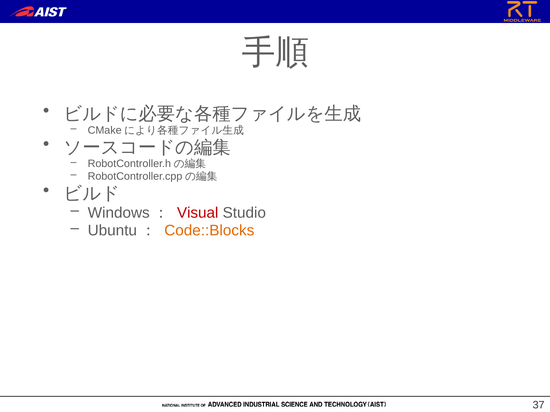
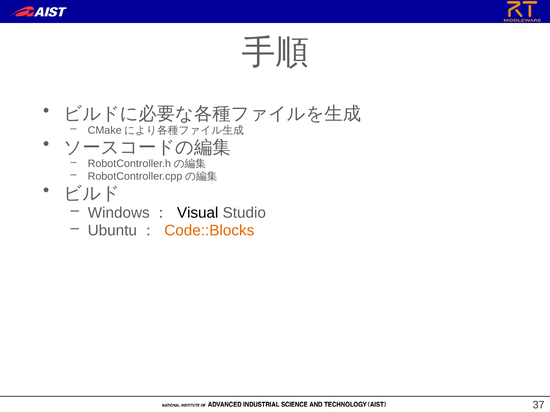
Visual colour: red -> black
